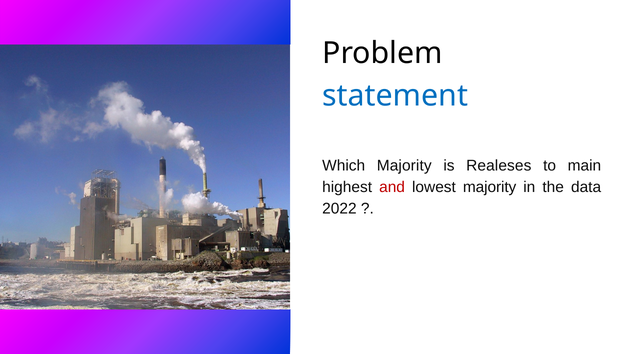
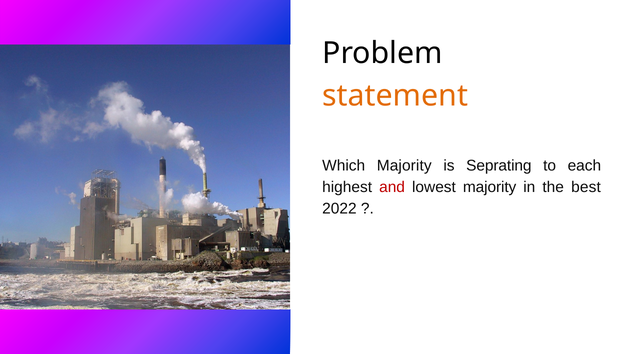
statement colour: blue -> orange
Realeses: Realeses -> Seprating
main: main -> each
data: data -> best
